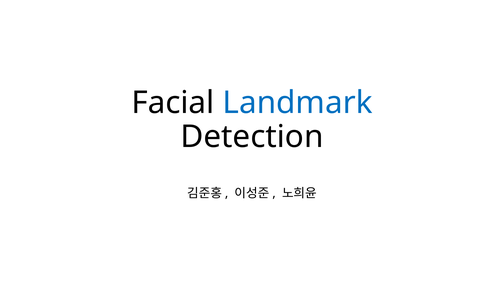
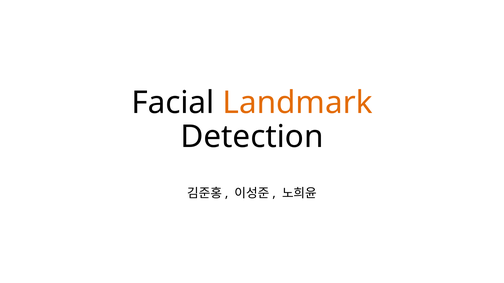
Landmark colour: blue -> orange
